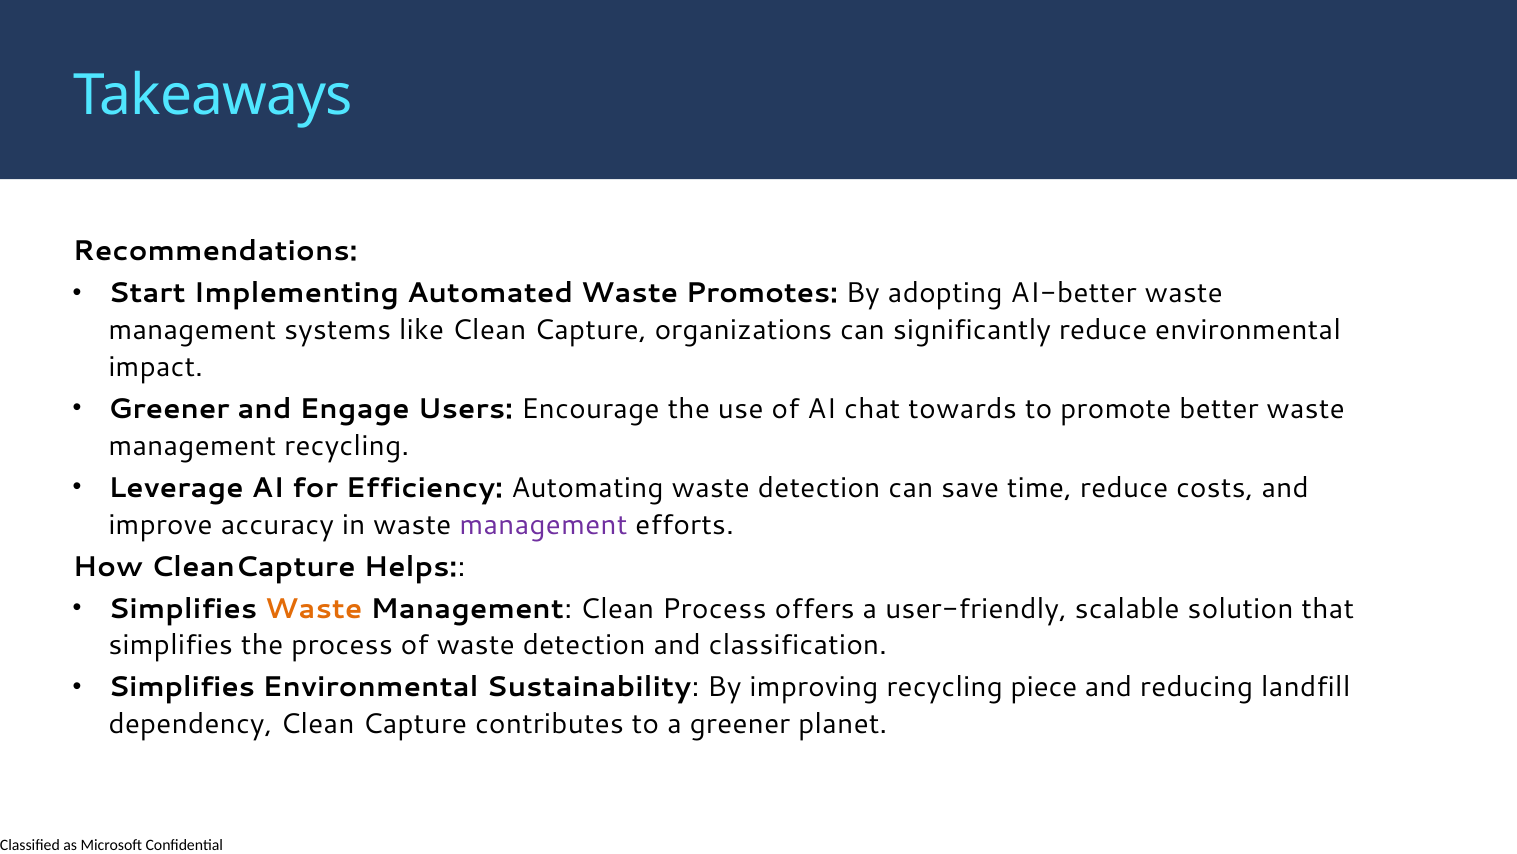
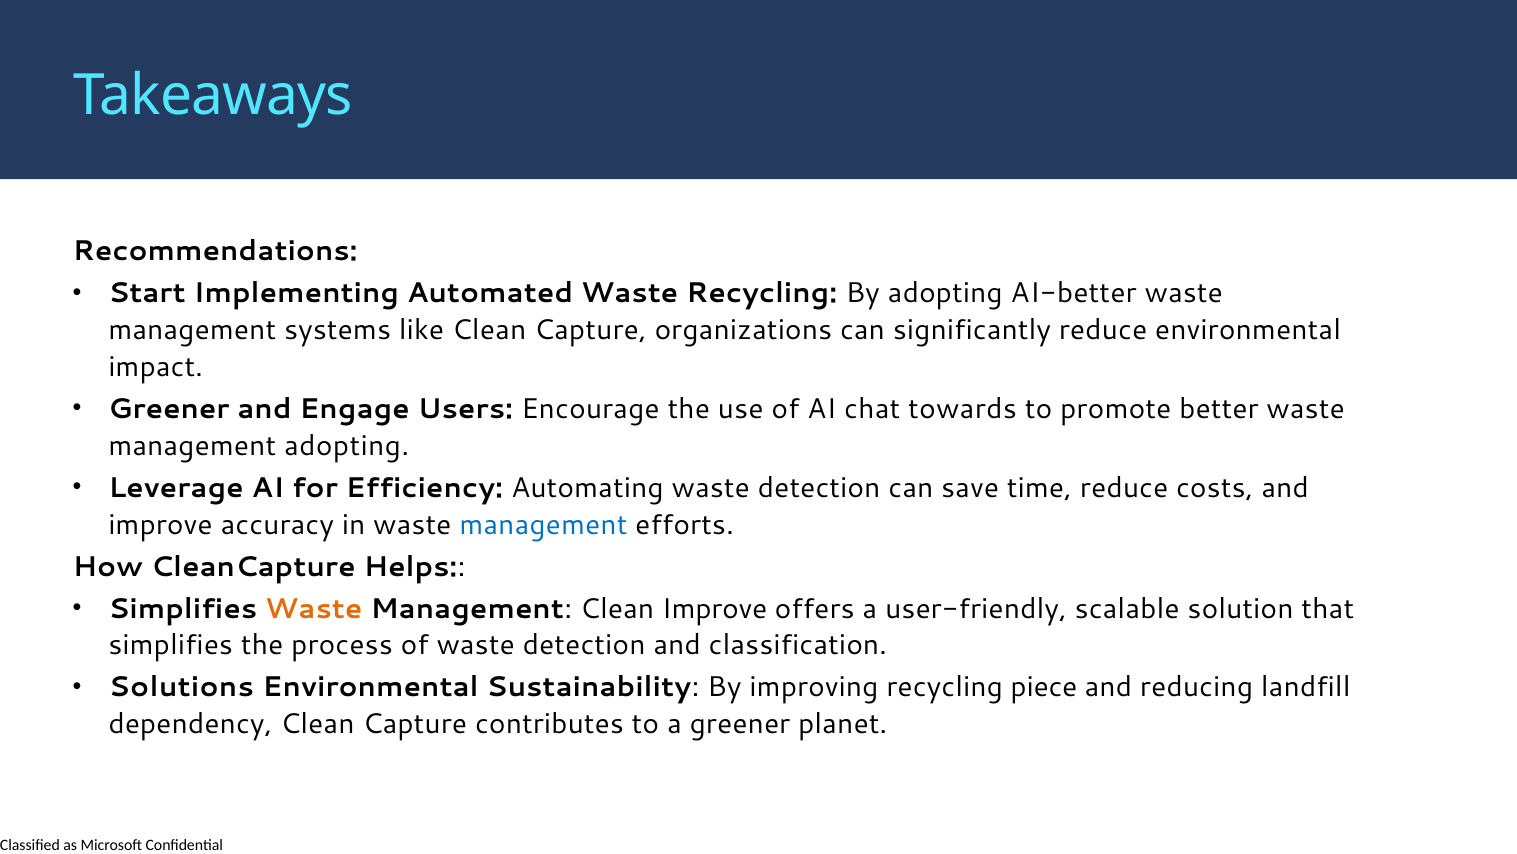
Waste Promotes: Promotes -> Recycling
management recycling: recycling -> adopting
management at (543, 524) colour: purple -> blue
Clean Process: Process -> Improve
Simplifies at (182, 687): Simplifies -> Solutions
